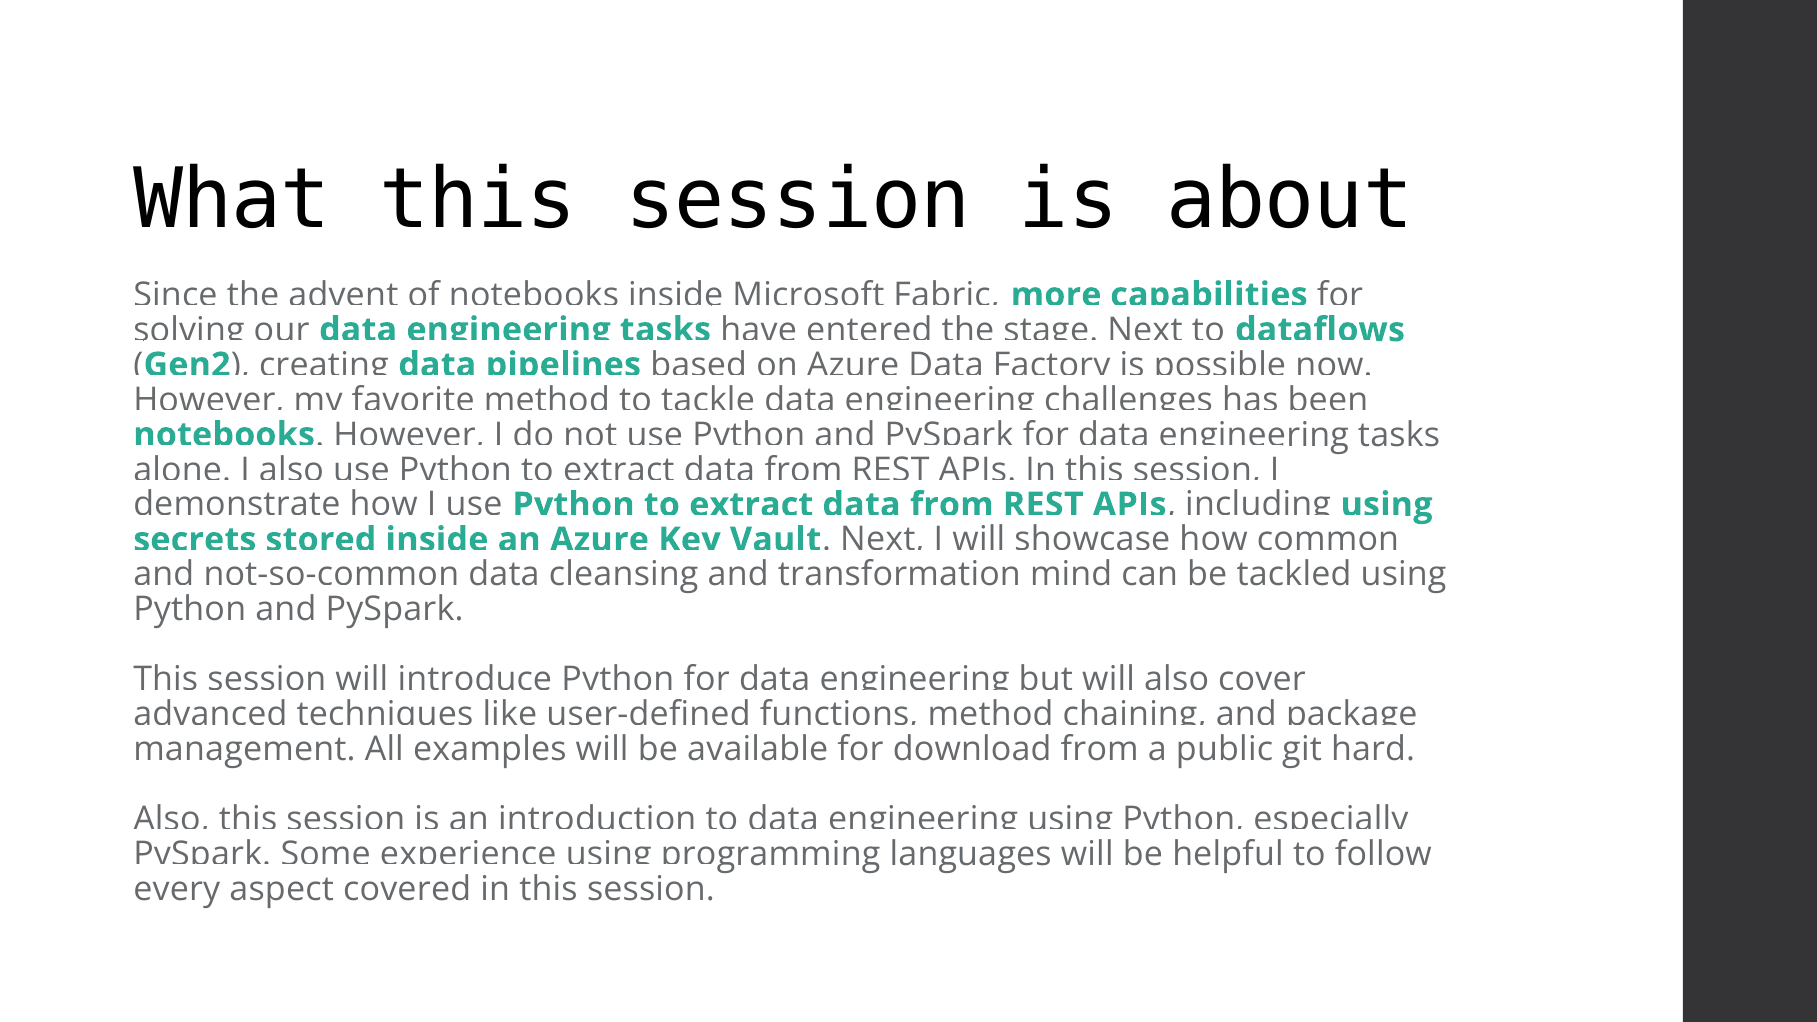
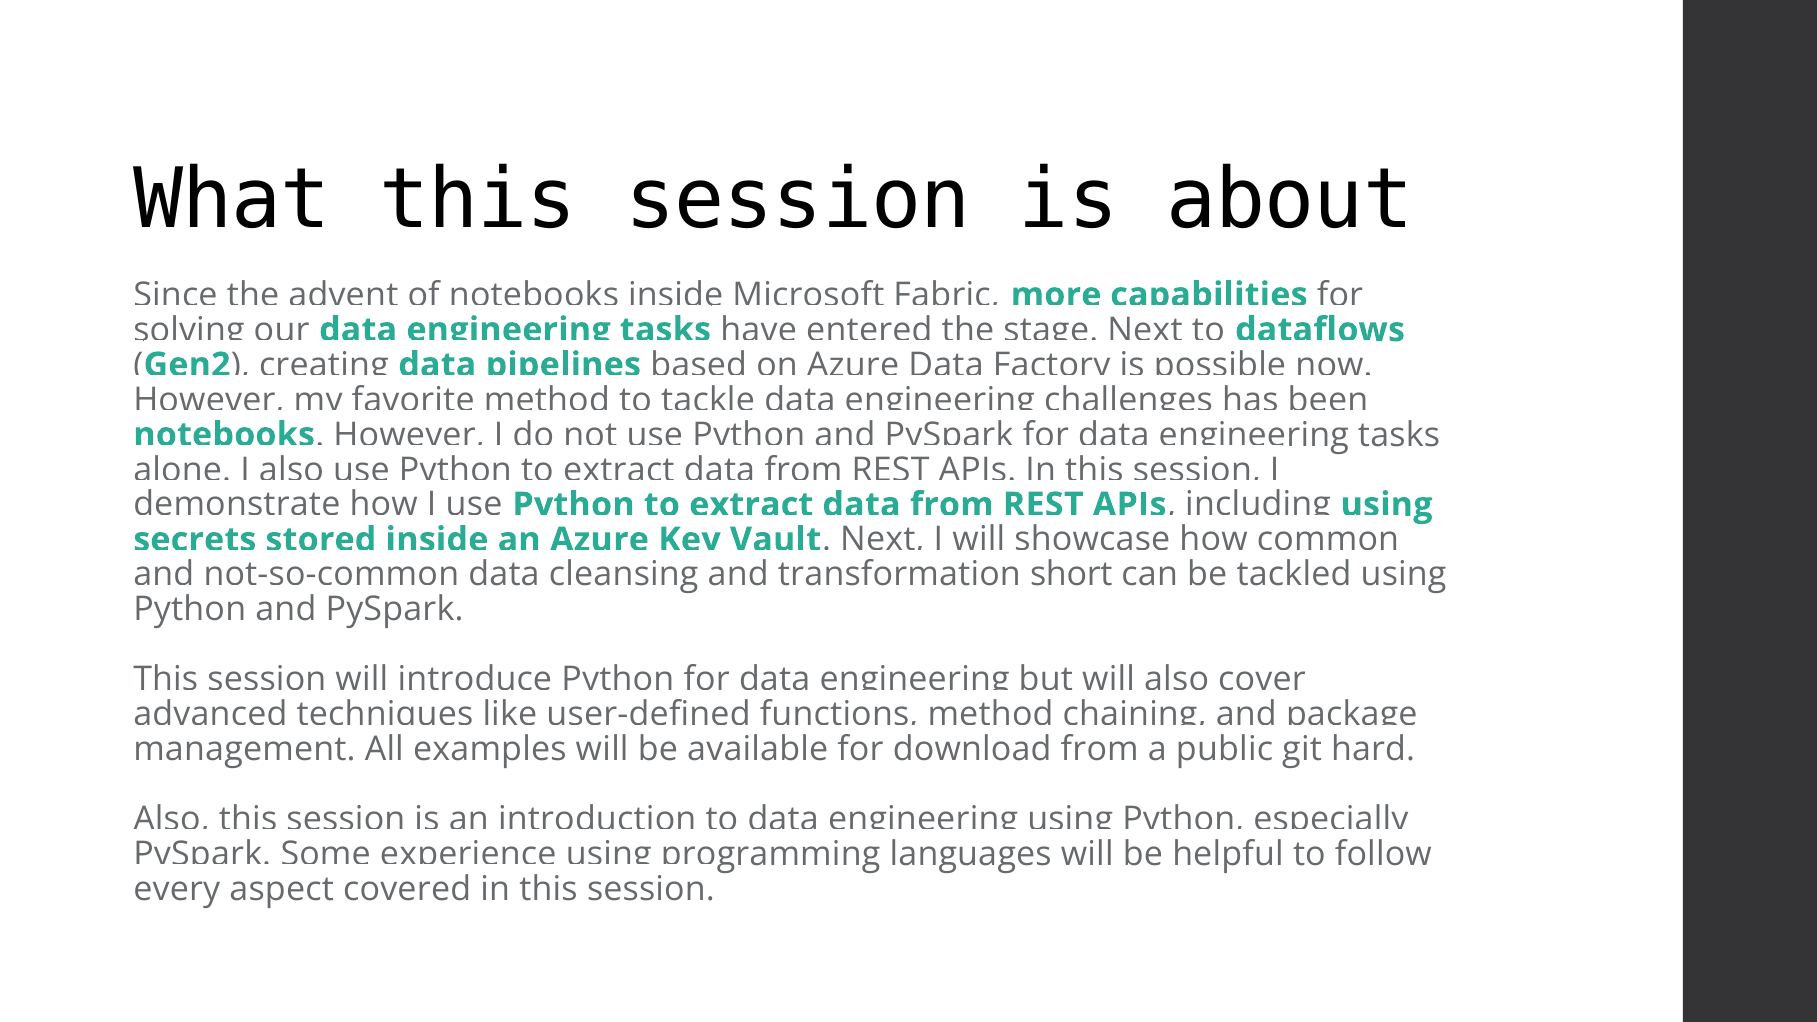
mind: mind -> short
